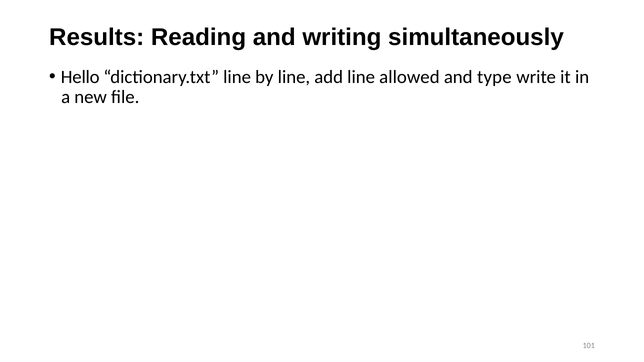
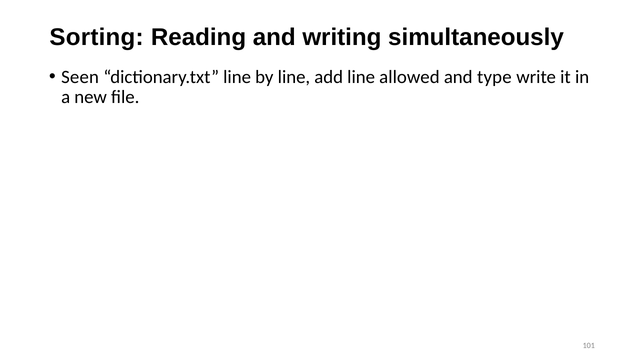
Results: Results -> Sorting
Hello: Hello -> Seen
